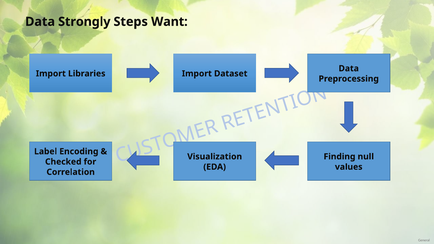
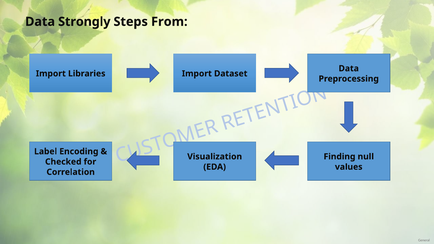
Want: Want -> From
